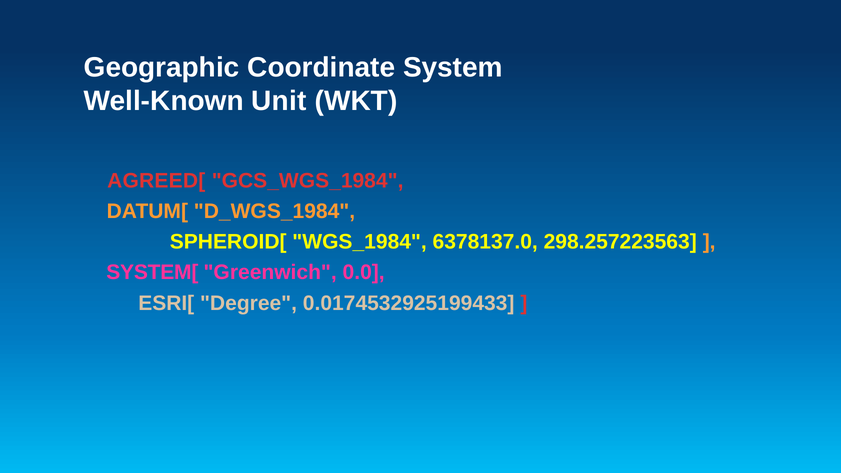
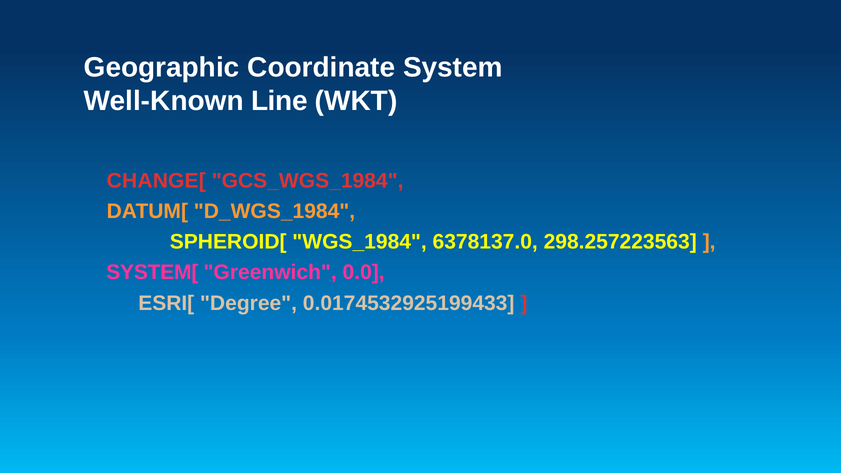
Unit: Unit -> Line
AGREED[: AGREED[ -> CHANGE[
